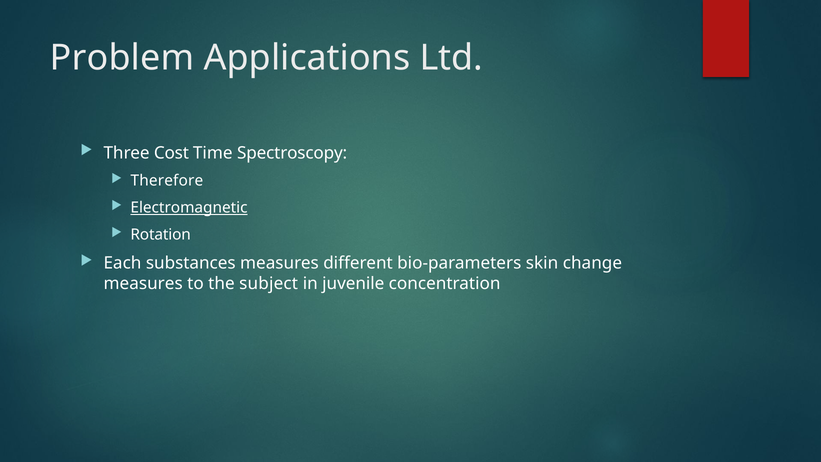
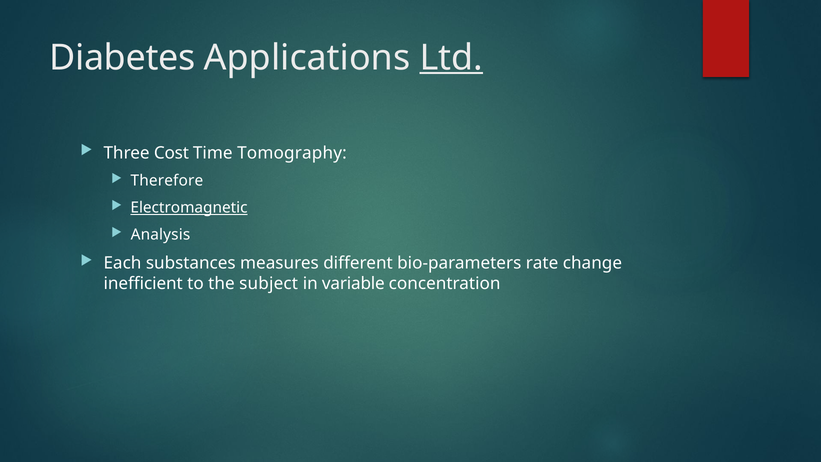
Problem: Problem -> Diabetes
Ltd underline: none -> present
Spectroscopy: Spectroscopy -> Tomography
Rotation: Rotation -> Analysis
skin: skin -> rate
measures at (143, 284): measures -> inefficient
juvenile: juvenile -> variable
